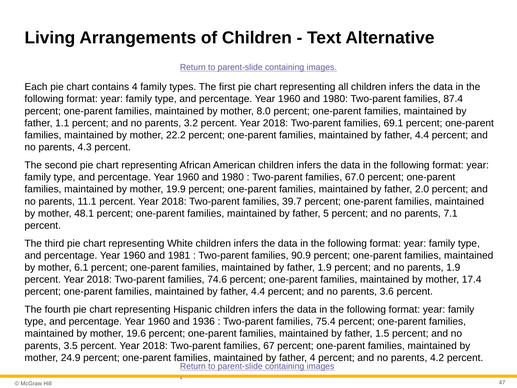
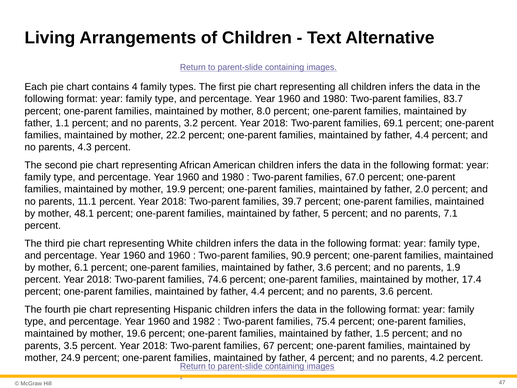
87.4: 87.4 -> 83.7
and 1981: 1981 -> 1960
father 1.9: 1.9 -> 3.6
1936: 1936 -> 1982
